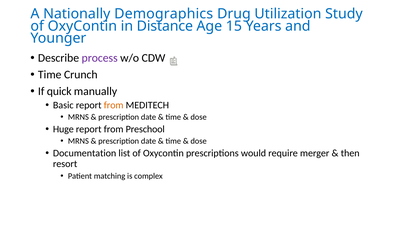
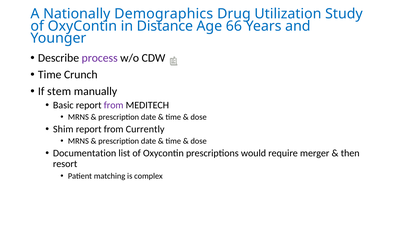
15: 15 -> 66
quick: quick -> stem
from at (114, 105) colour: orange -> purple
Huge: Huge -> Shim
Preschool: Preschool -> Currently
